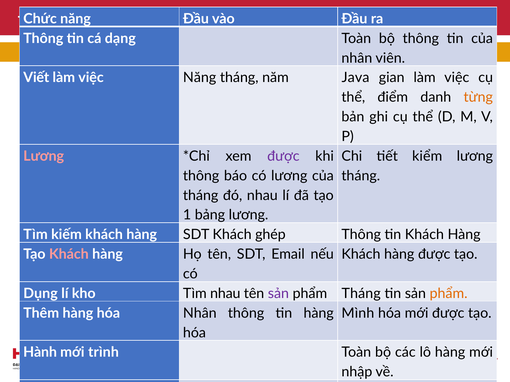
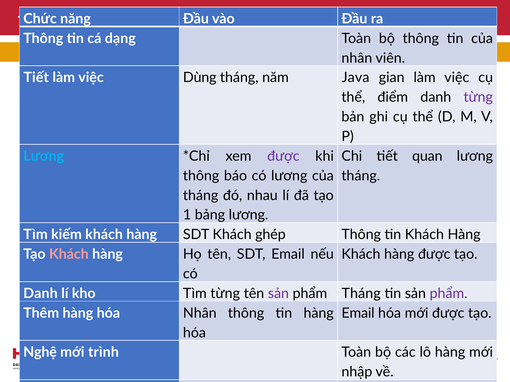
Viết at (36, 78): Viết -> Tiết
việc Năng: Năng -> Dùng
từng at (478, 97) colour: orange -> purple
Lương at (44, 156) colour: pink -> light blue
kiểm: kiểm -> quan
Dụng at (41, 294): Dụng -> Danh
Tìm nhau: nhau -> từng
phẩm at (449, 294) colour: orange -> purple
Mình at (358, 313): Mình -> Email
Hành: Hành -> Nghệ
